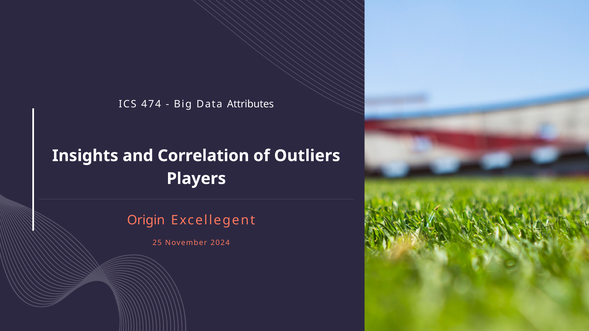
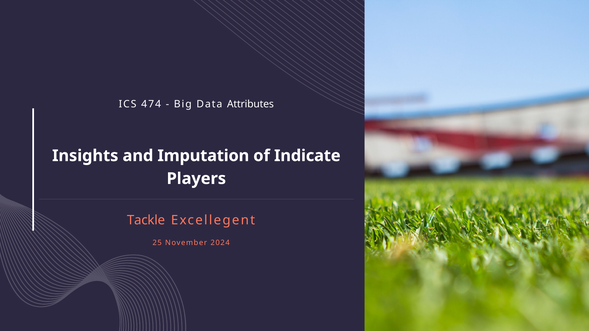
Correlation: Correlation -> Imputation
Outliers: Outliers -> Indicate
Origin: Origin -> Tackle
